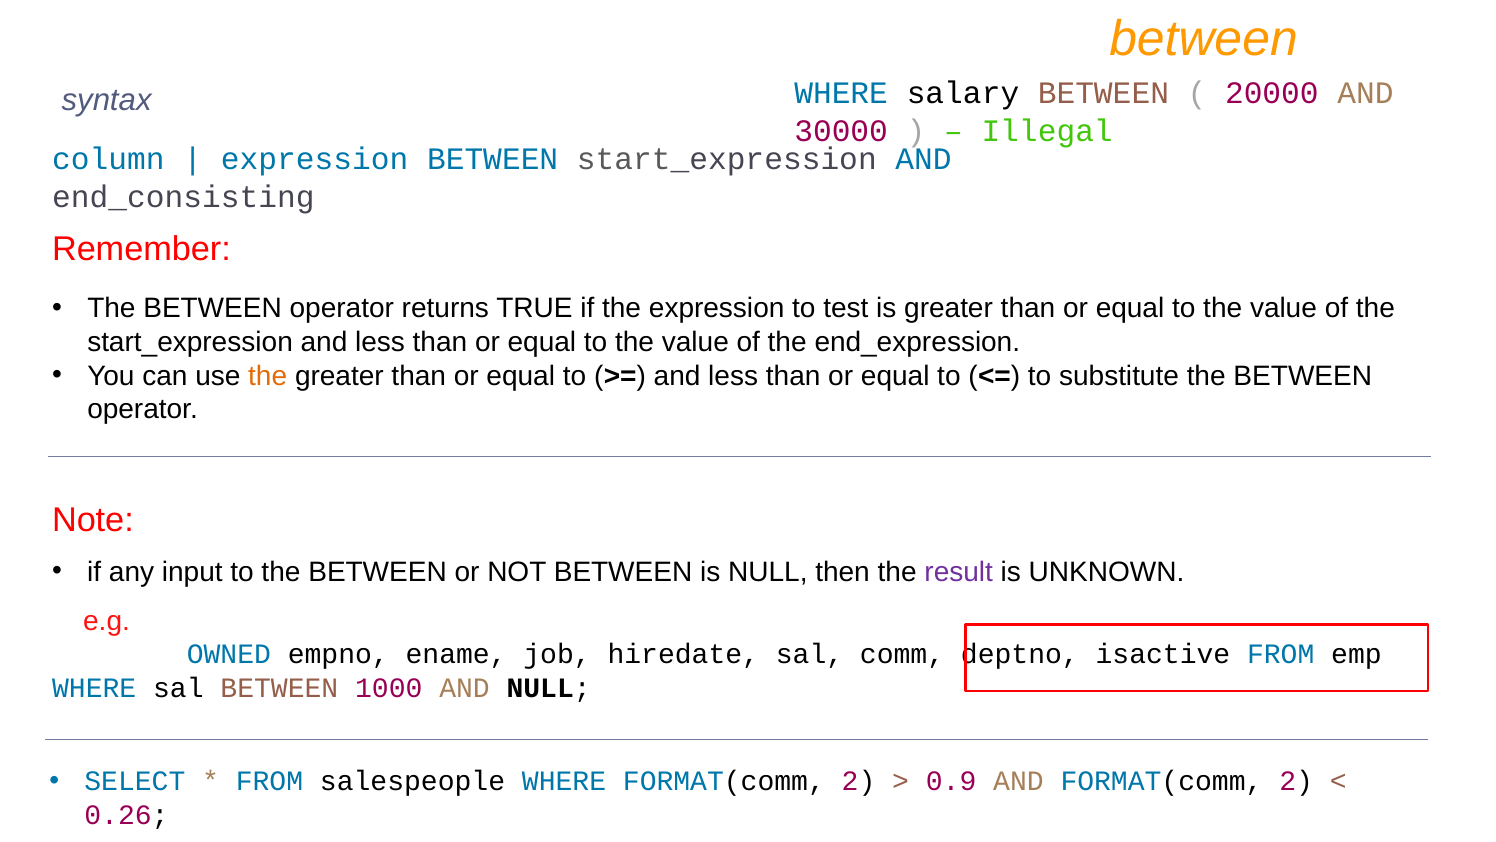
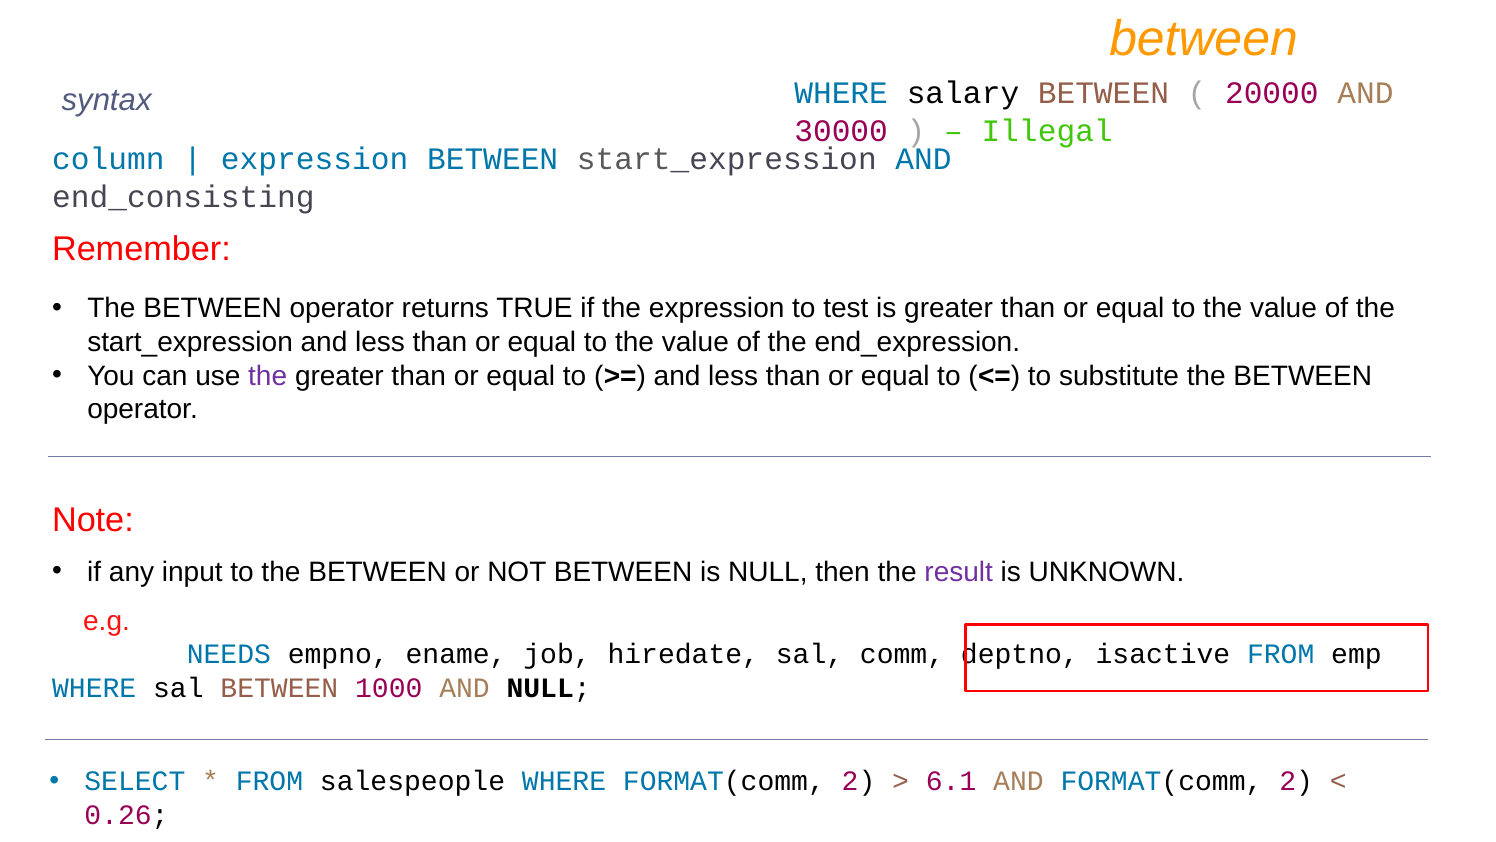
the at (268, 376) colour: orange -> purple
OWNED: OWNED -> NEEDS
0.9: 0.9 -> 6.1
